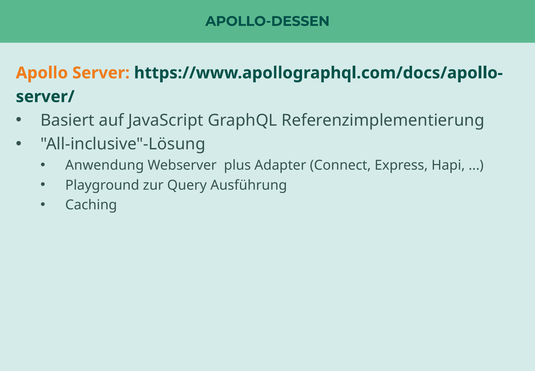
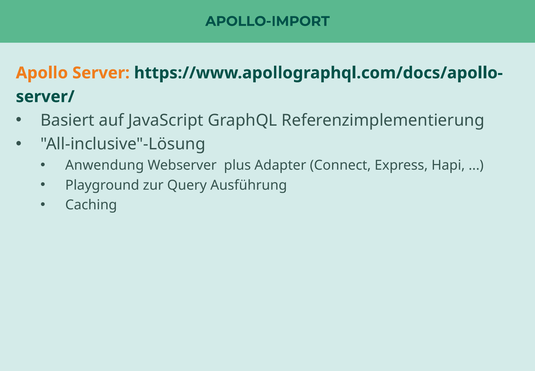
APOLLO-DESSEN: APOLLO-DESSEN -> APOLLO-IMPORT
